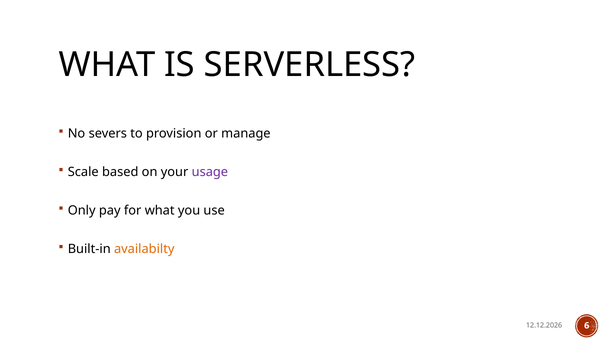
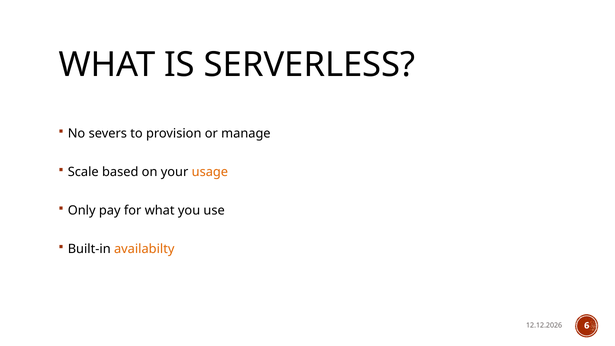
usage colour: purple -> orange
